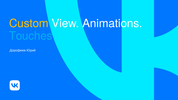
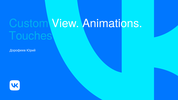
Custom colour: yellow -> light blue
